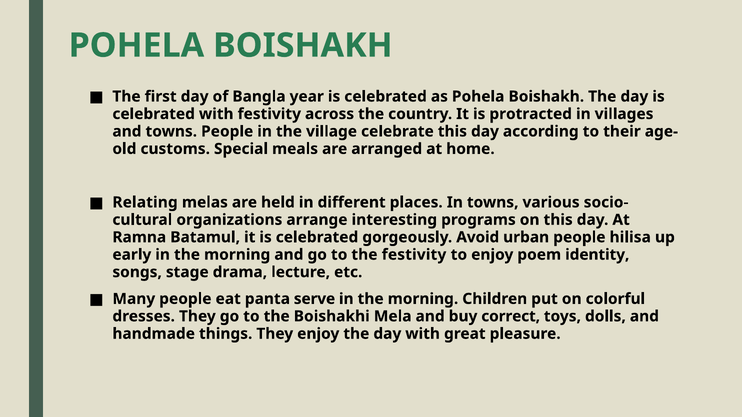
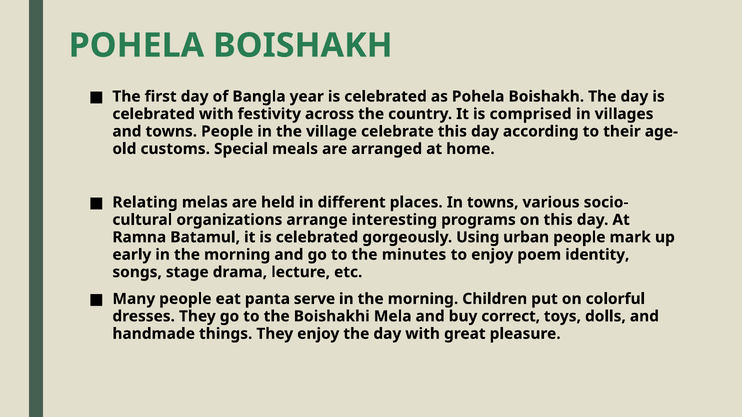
protracted: protracted -> comprised
Avoid: Avoid -> Using
hilisa: hilisa -> mark
the festivity: festivity -> minutes
